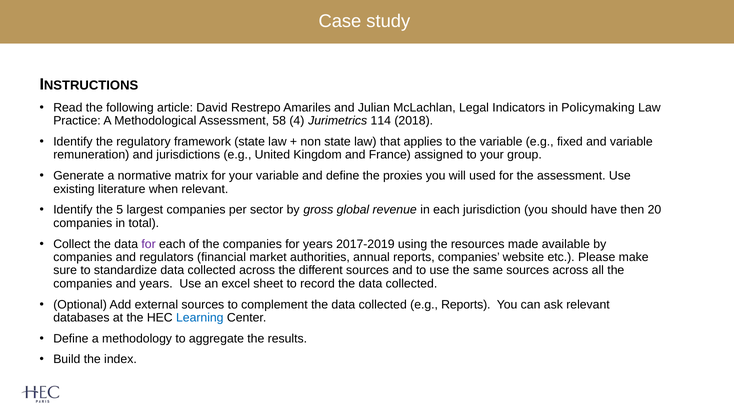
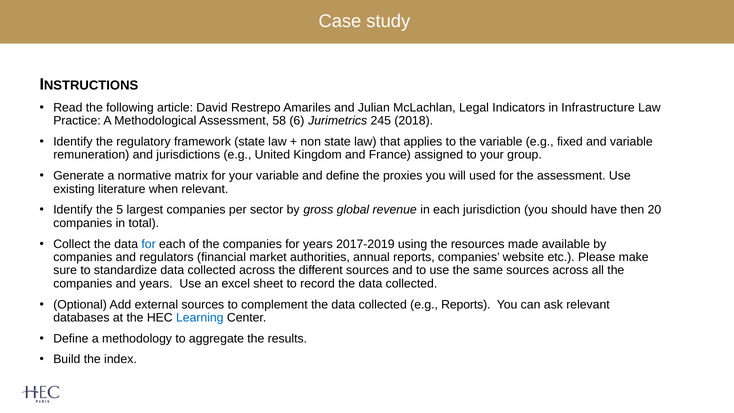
Policymaking: Policymaking -> Infrastructure
4: 4 -> 6
114: 114 -> 245
for at (149, 244) colour: purple -> blue
